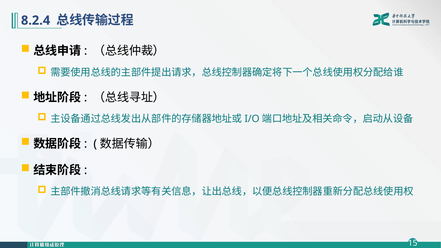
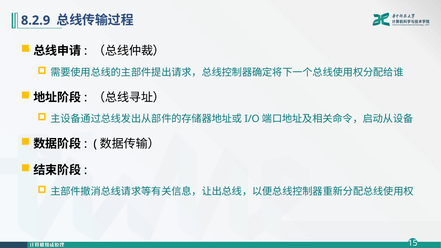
8.2.4: 8.2.4 -> 8.2.9
